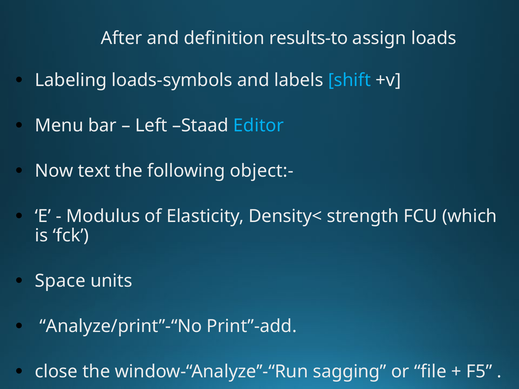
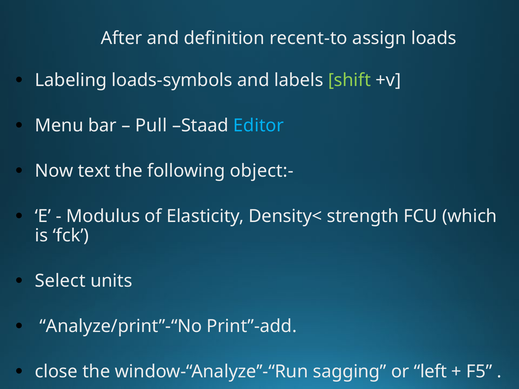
results-to: results-to -> recent-to
shift colour: light blue -> light green
Left: Left -> Pull
Space: Space -> Select
file: file -> left
